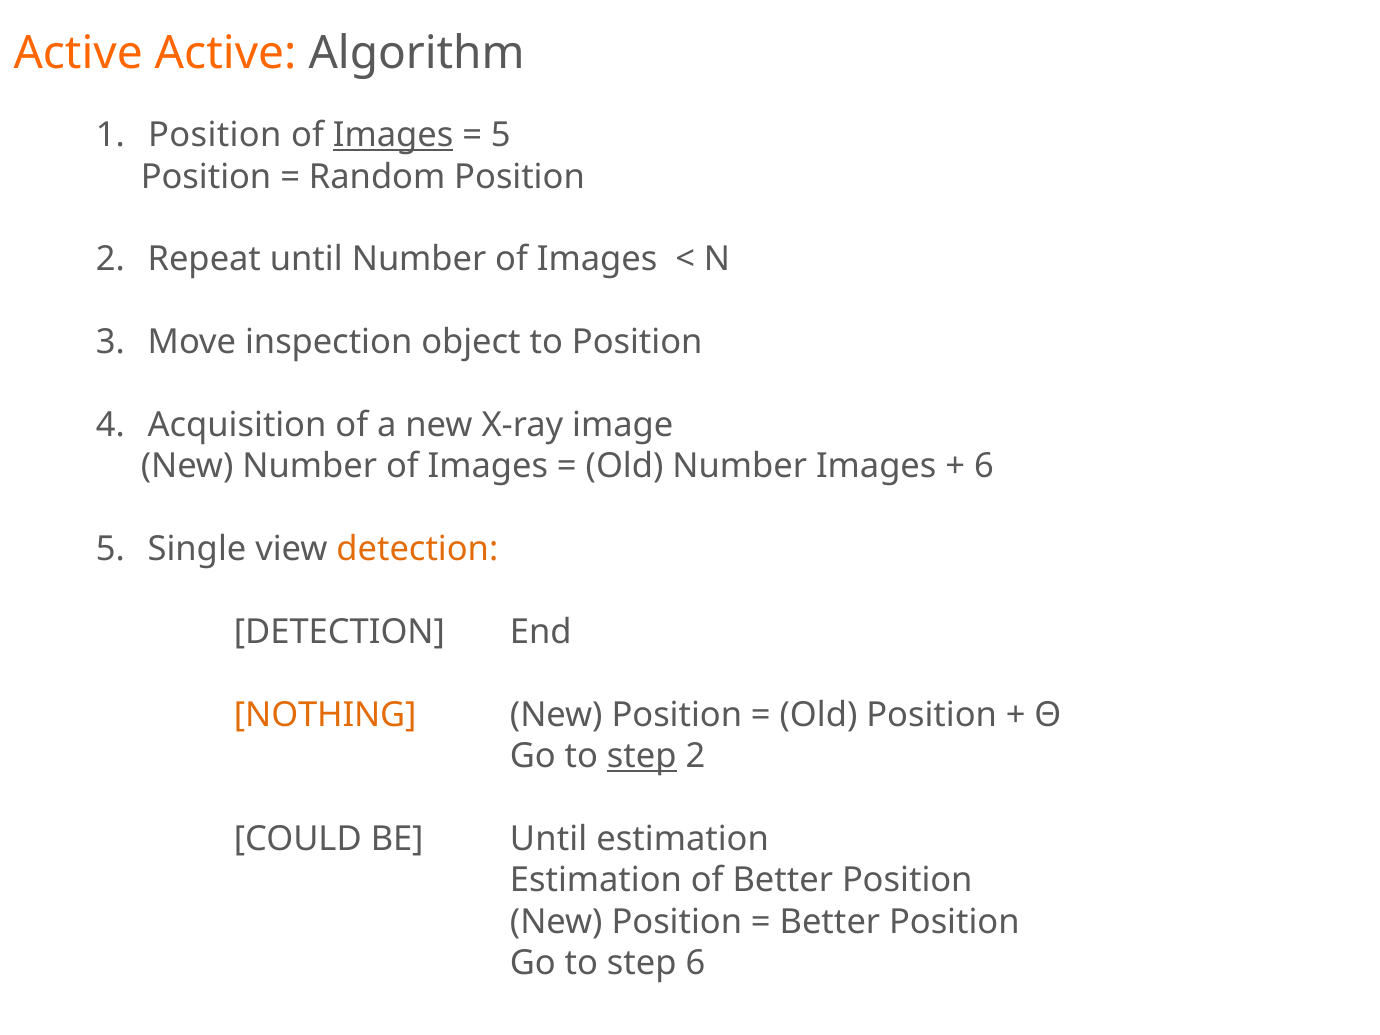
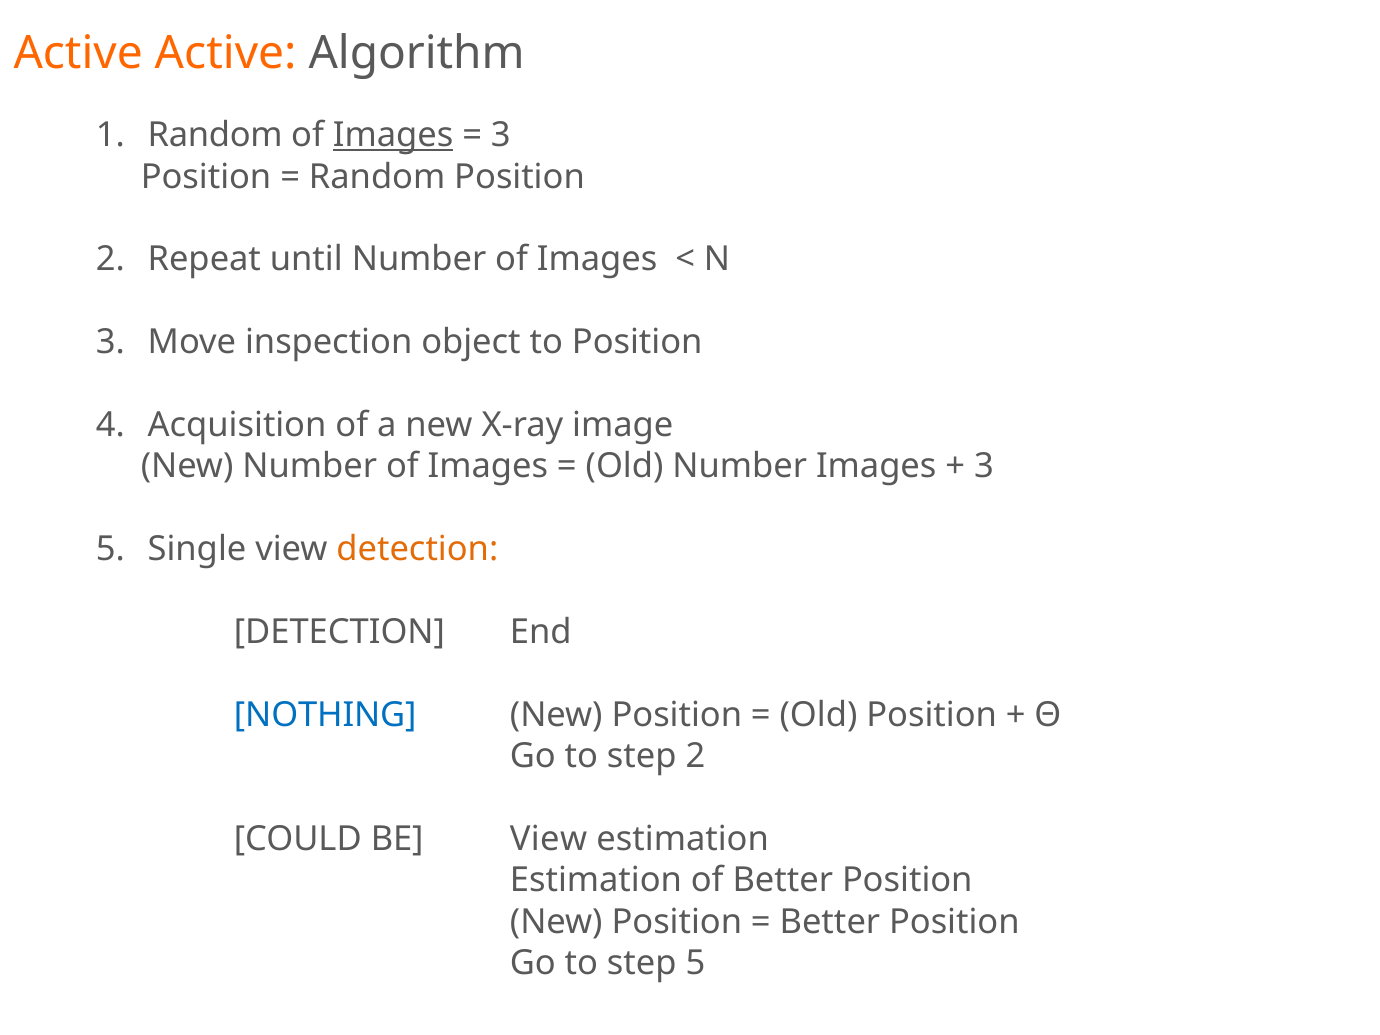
1 Position: Position -> Random
5 at (501, 135): 5 -> 3
6 at (984, 466): 6 -> 3
NOTHING colour: orange -> blue
step at (642, 756) underline: present -> none
BE Until: Until -> View
step 6: 6 -> 5
